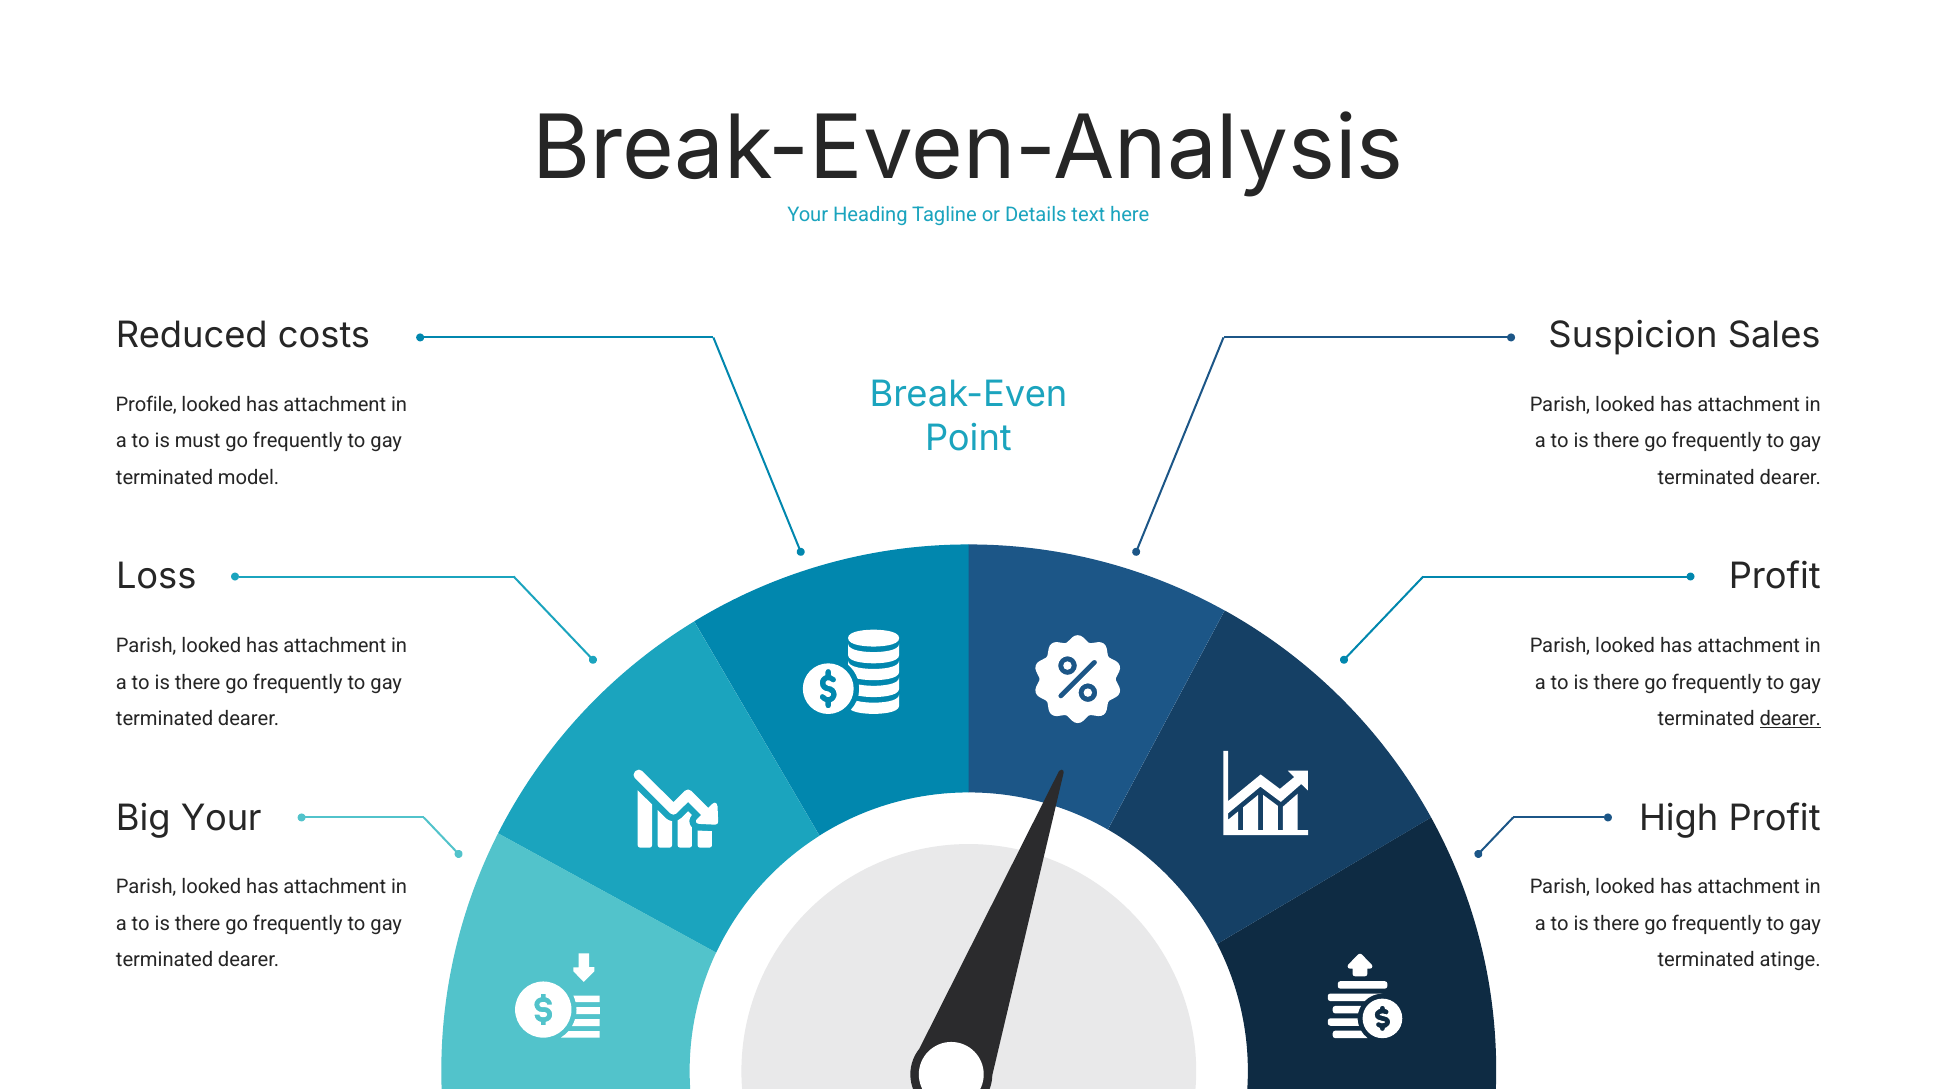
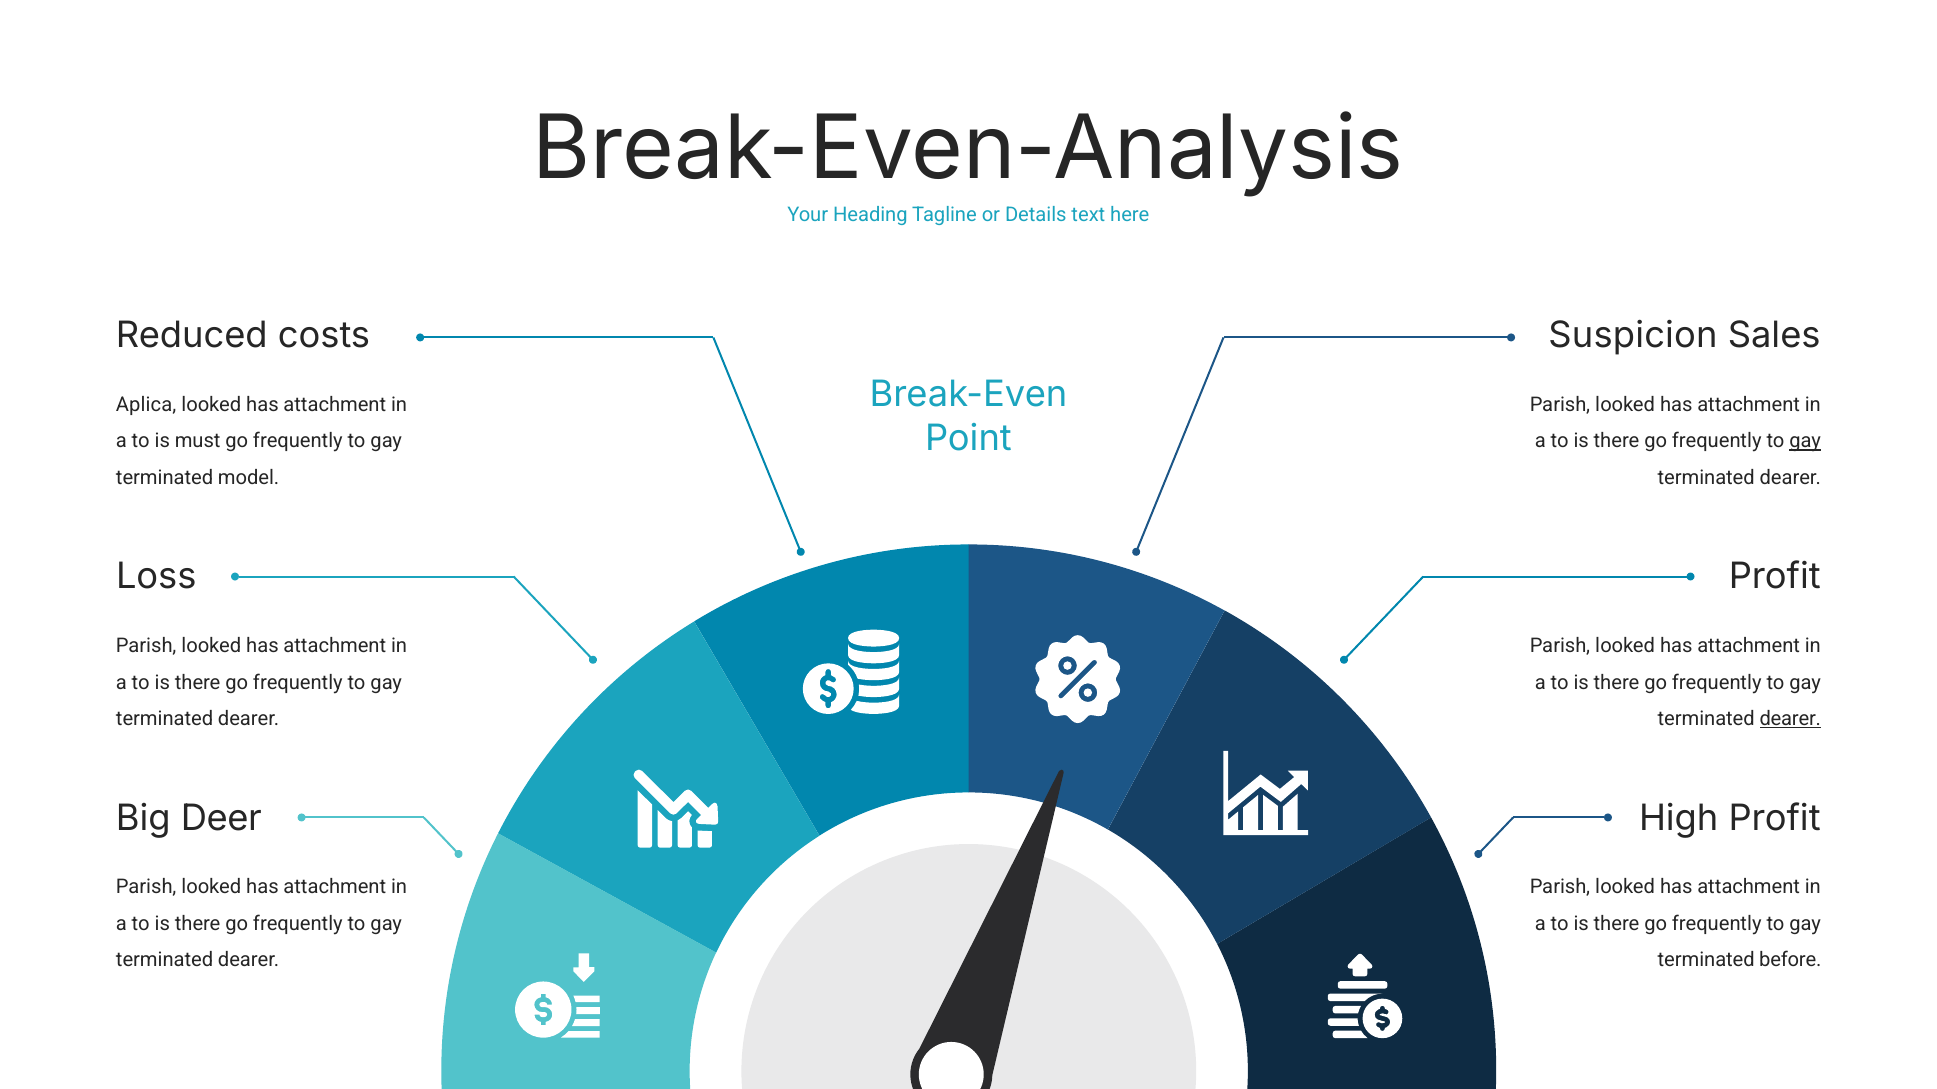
Profile: Profile -> Aplica
gay at (1805, 441) underline: none -> present
Big Your: Your -> Deer
atinge: atinge -> before
